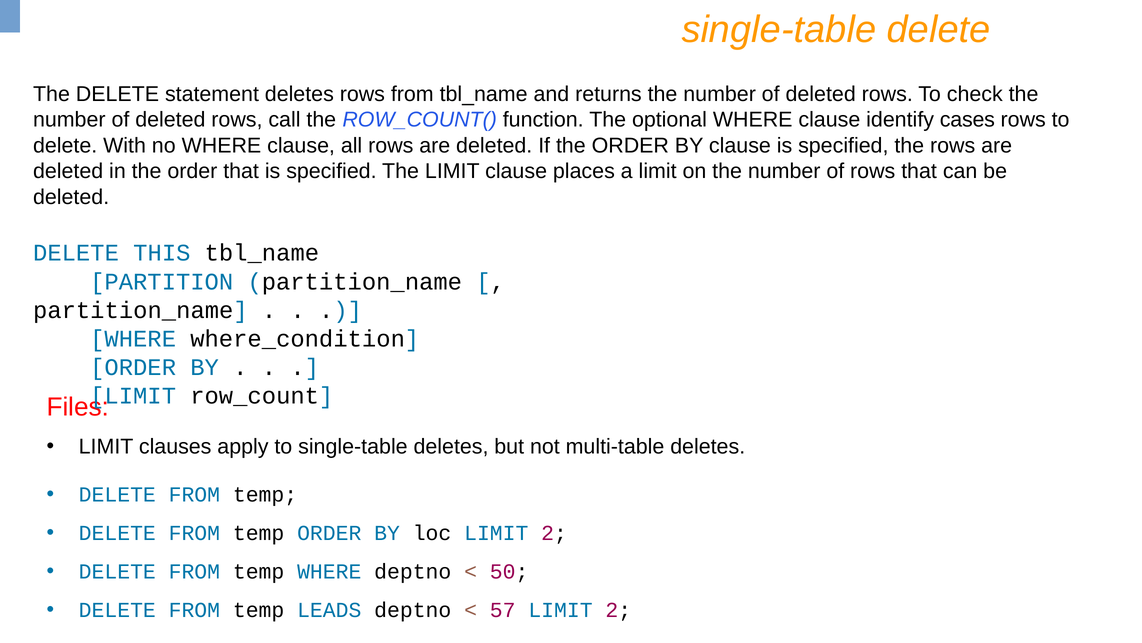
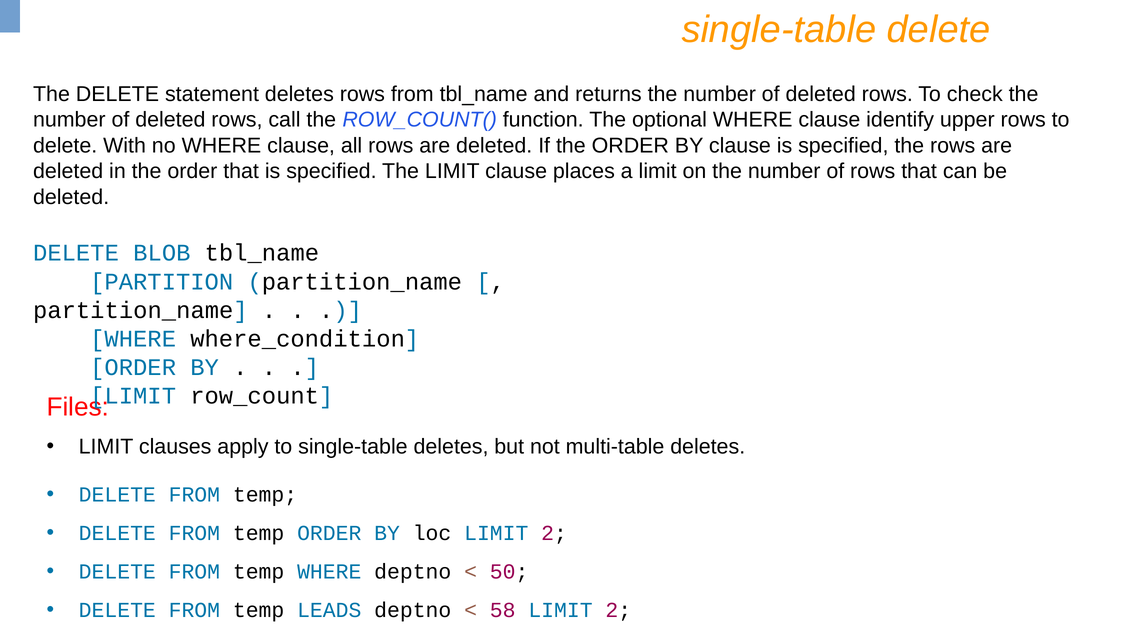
cases: cases -> upper
THIS: THIS -> BLOB
57: 57 -> 58
